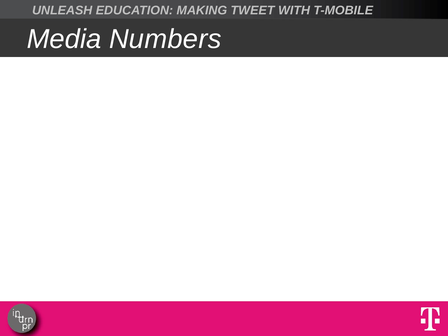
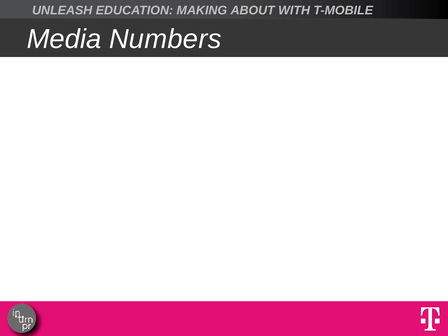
TWEET: TWEET -> ABOUT
